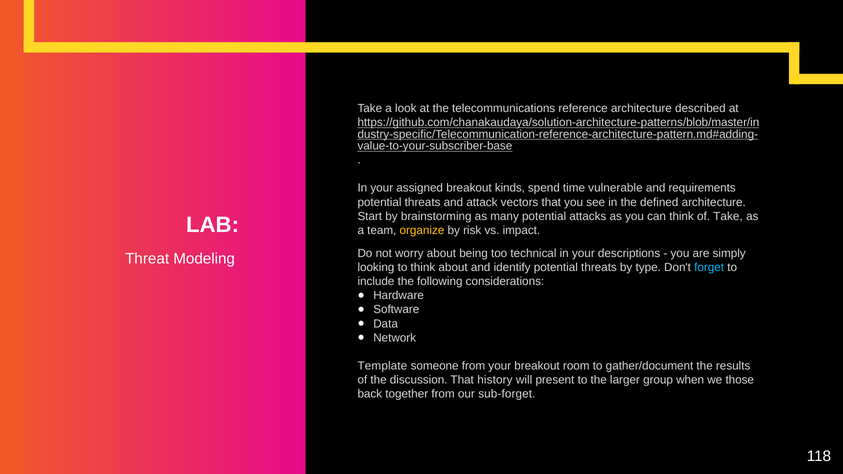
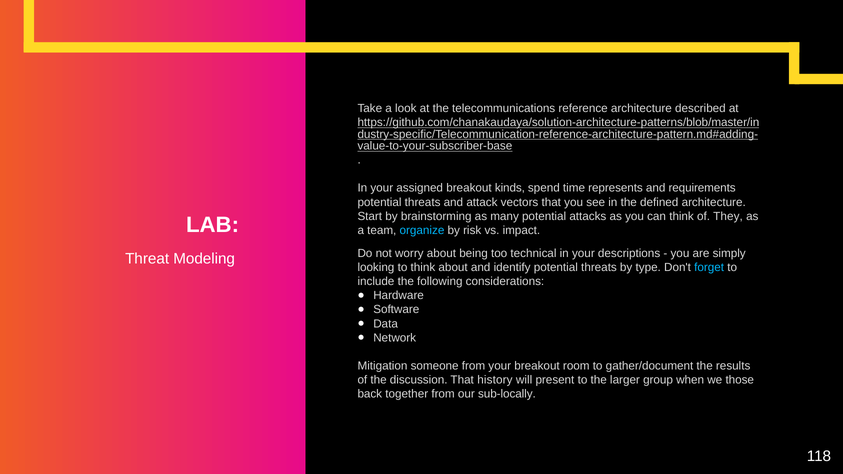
vulnerable: vulnerable -> represents
of Take: Take -> They
organize colour: yellow -> light blue
Template: Template -> Mitigation
sub-forget: sub-forget -> sub-locally
